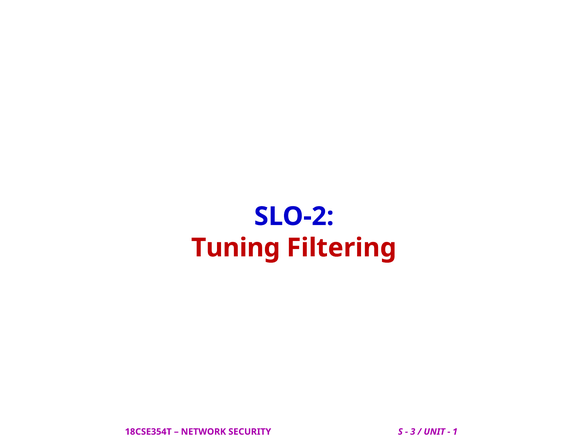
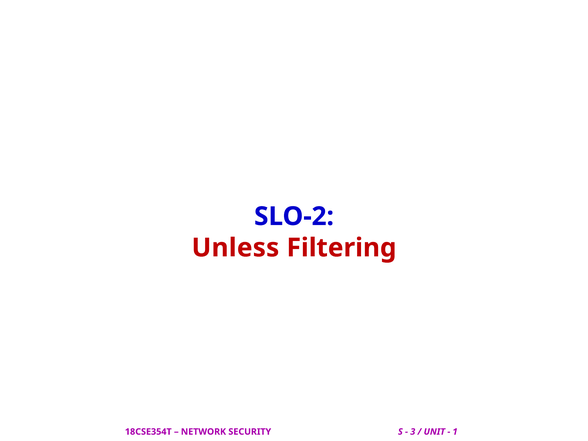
Tuning: Tuning -> Unless
